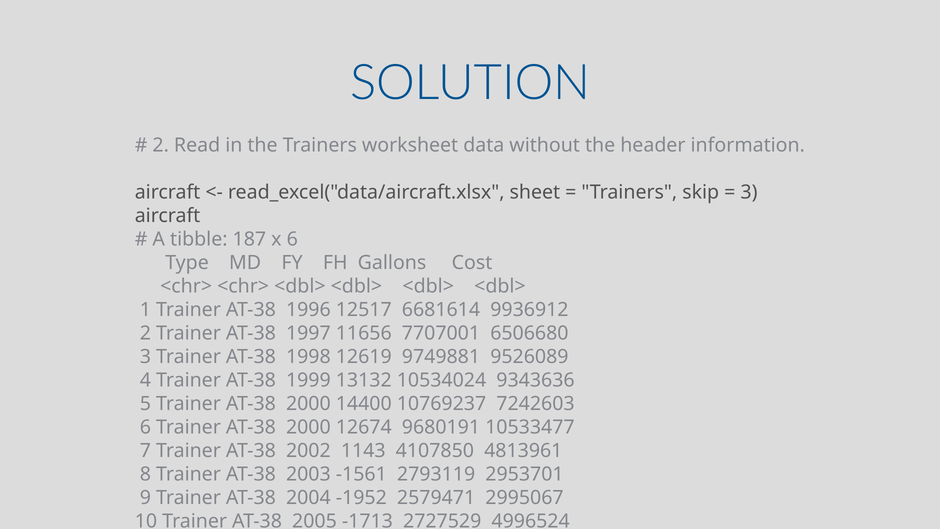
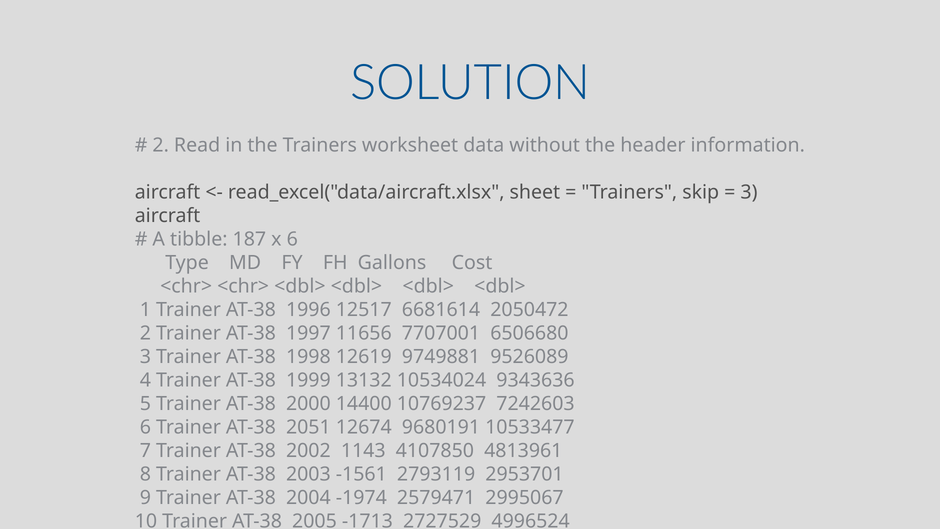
9936912: 9936912 -> 2050472
6 Trainer AT-38 2000: 2000 -> 2051
-1952: -1952 -> -1974
